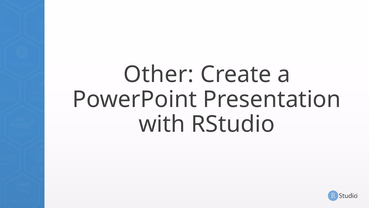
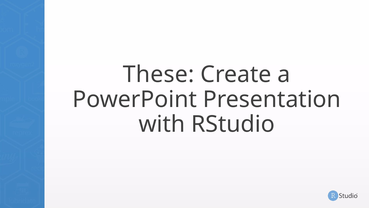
Other: Other -> These
